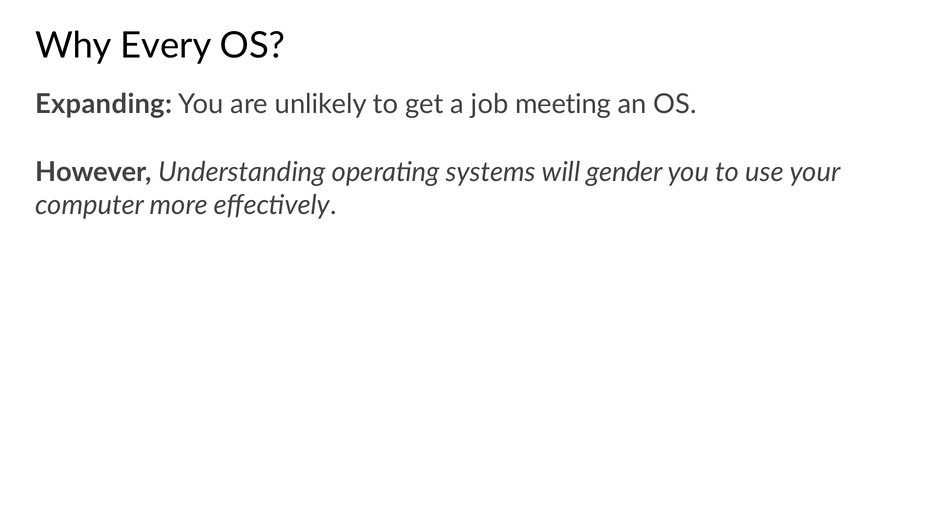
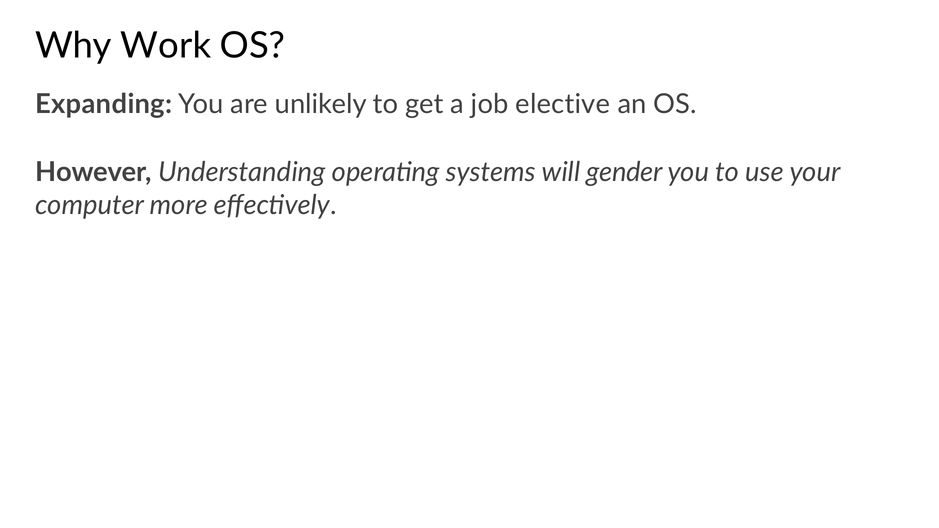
Every: Every -> Work
meeting: meeting -> elective
